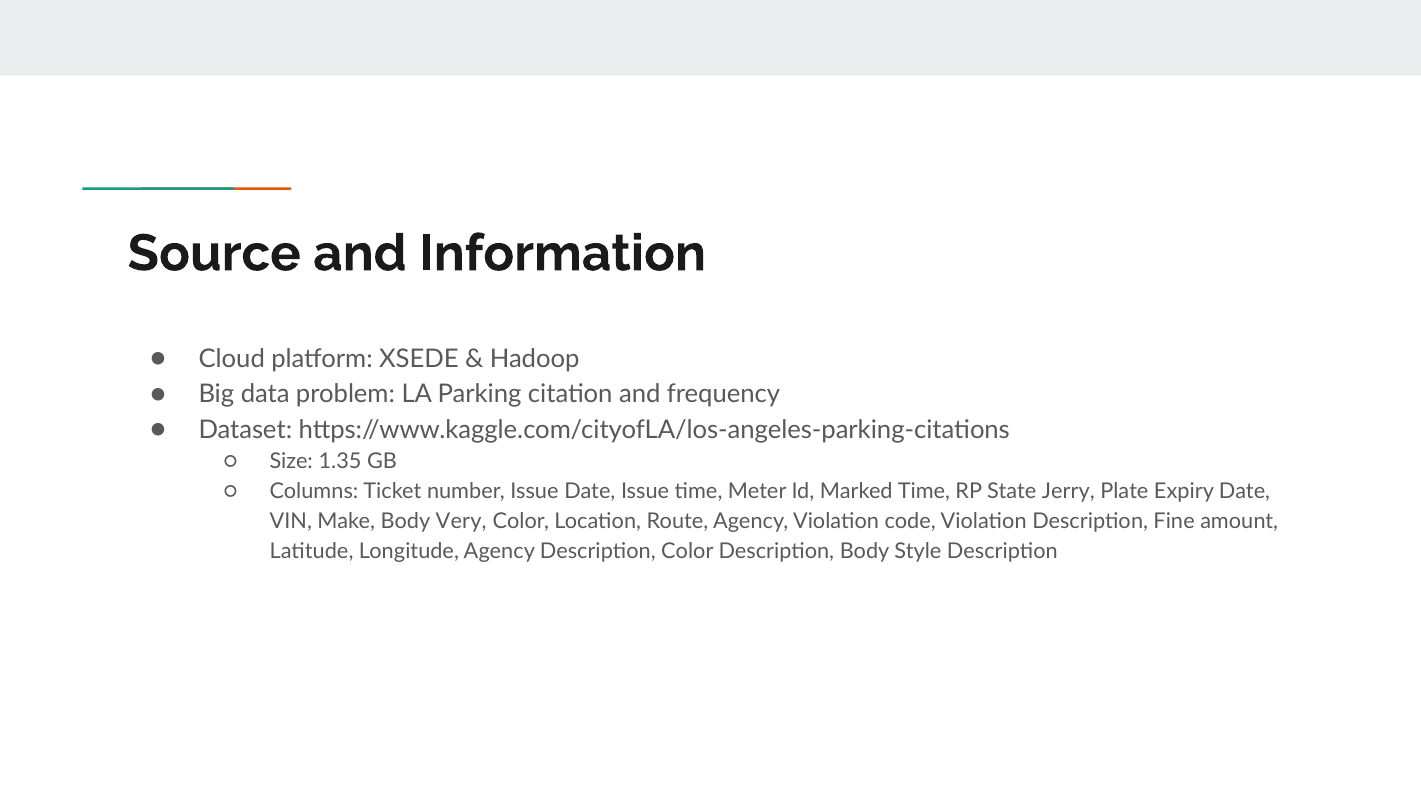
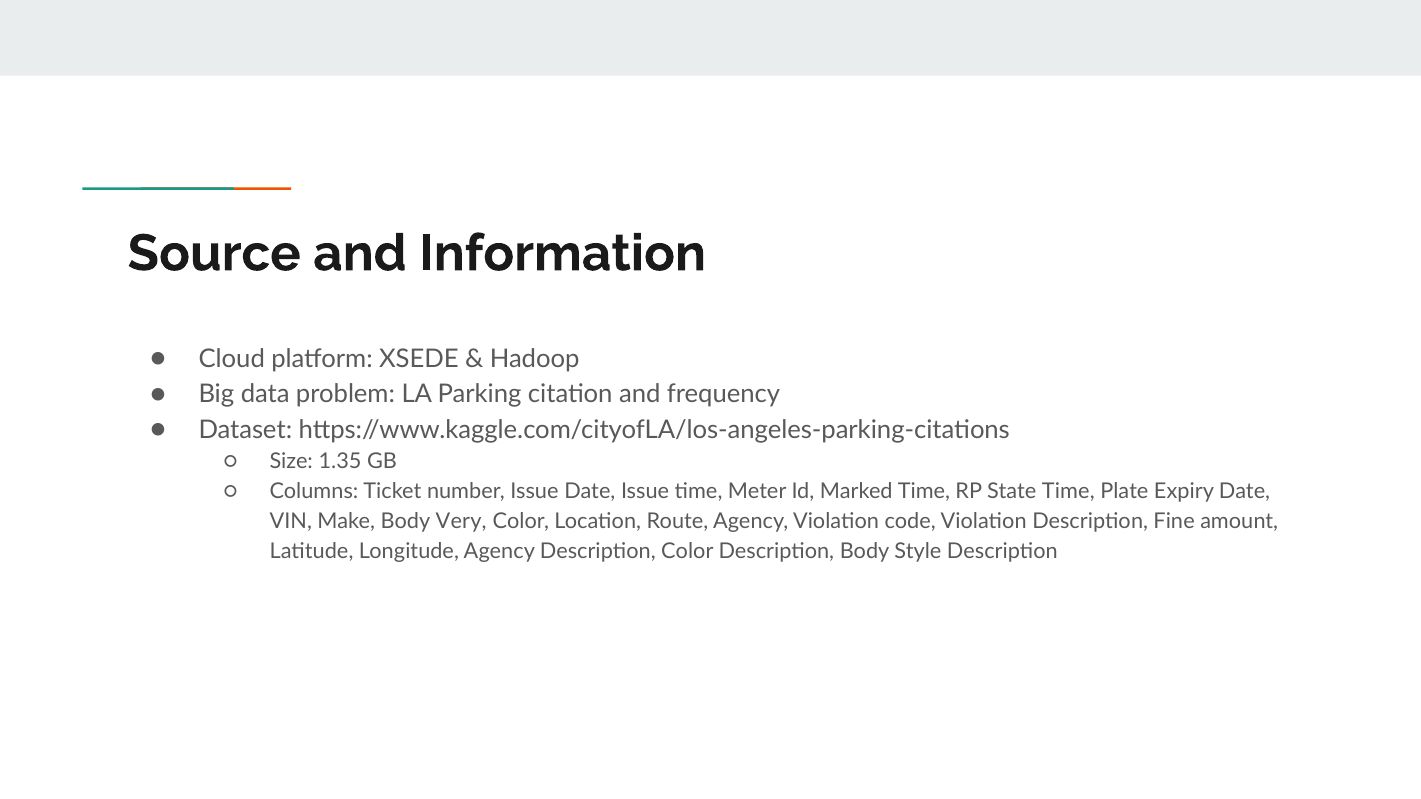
State Jerry: Jerry -> Time
